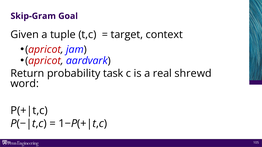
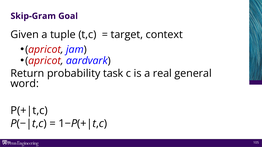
shrewd: shrewd -> general
